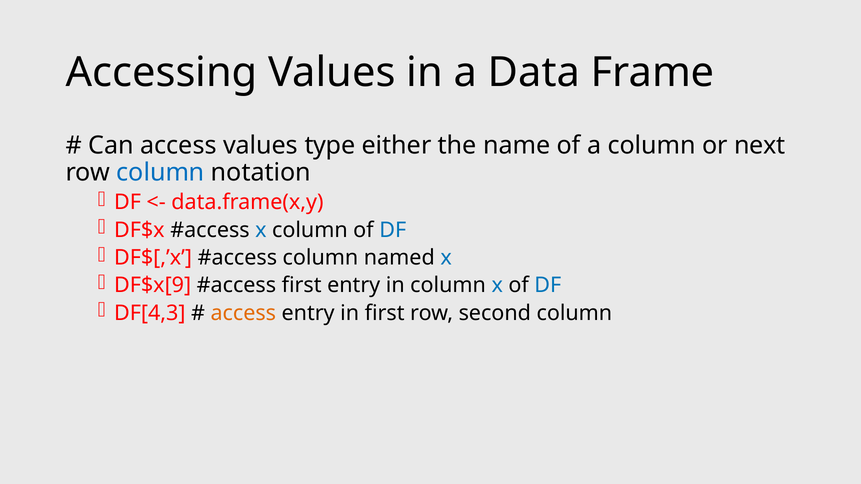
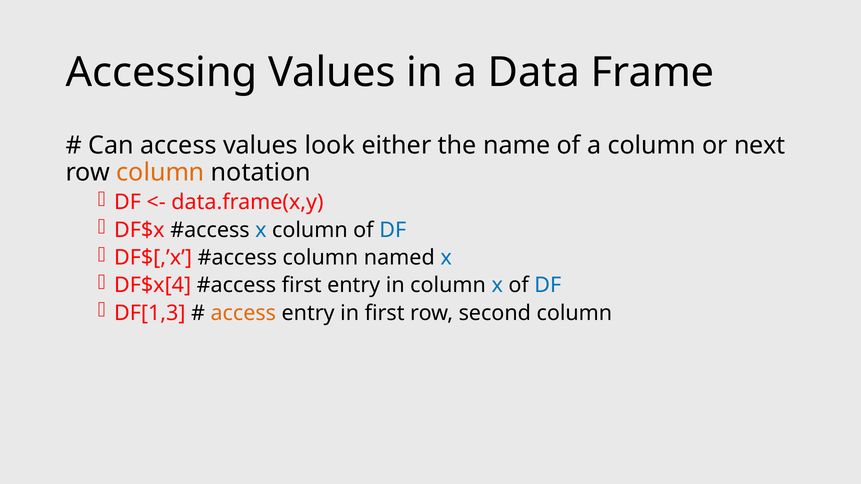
type: type -> look
column at (160, 173) colour: blue -> orange
DF$x[9: DF$x[9 -> DF$x[4
DF[4,3: DF[4,3 -> DF[1,3
